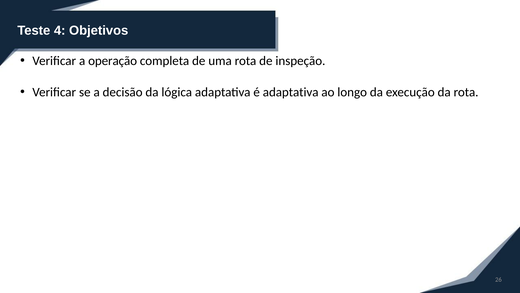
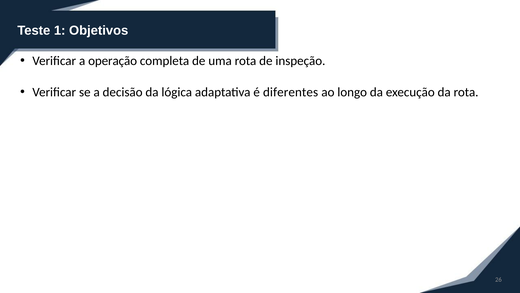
4: 4 -> 1
é adaptativa: adaptativa -> diferentes
